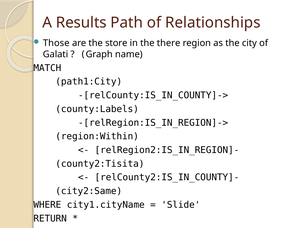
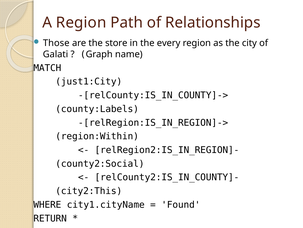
A Results: Results -> Region
there: there -> every
path1:City: path1:City -> just1:City
county2:Tisita: county2:Tisita -> county2:Social
city2:Same: city2:Same -> city2:This
Slide: Slide -> Found
